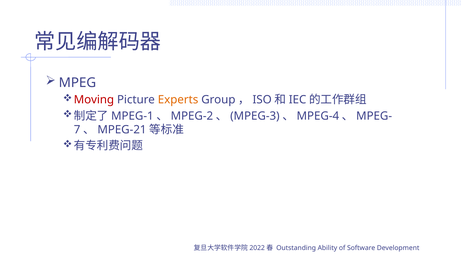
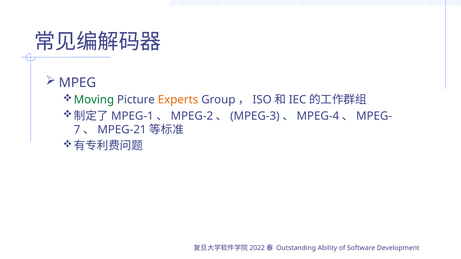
Moving colour: red -> green
